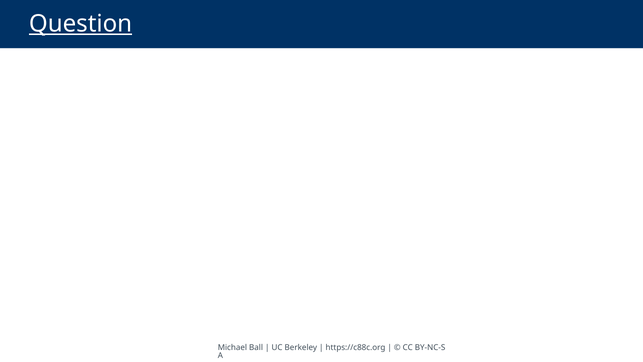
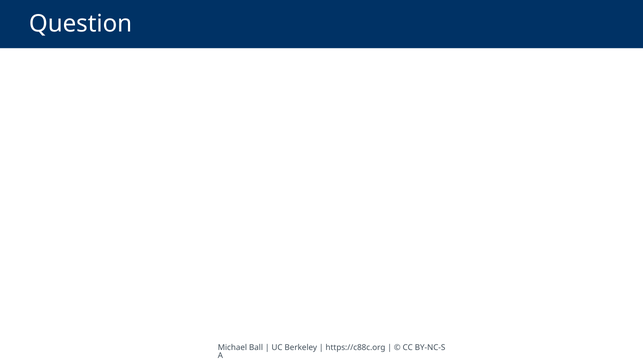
Question underline: present -> none
